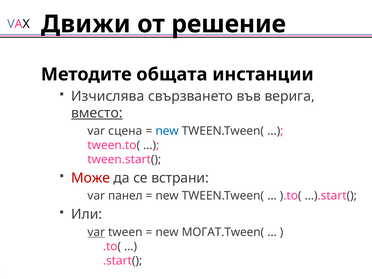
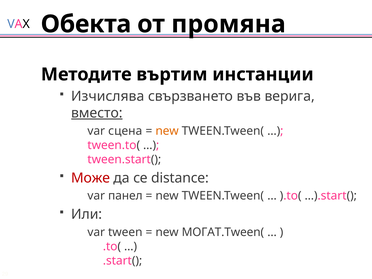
Движи: Движи -> Обекта
решение: решение -> промяна
общата: общата -> въртим
new at (167, 131) colour: blue -> orange
встрани: встрани -> distance
var at (96, 232) underline: present -> none
